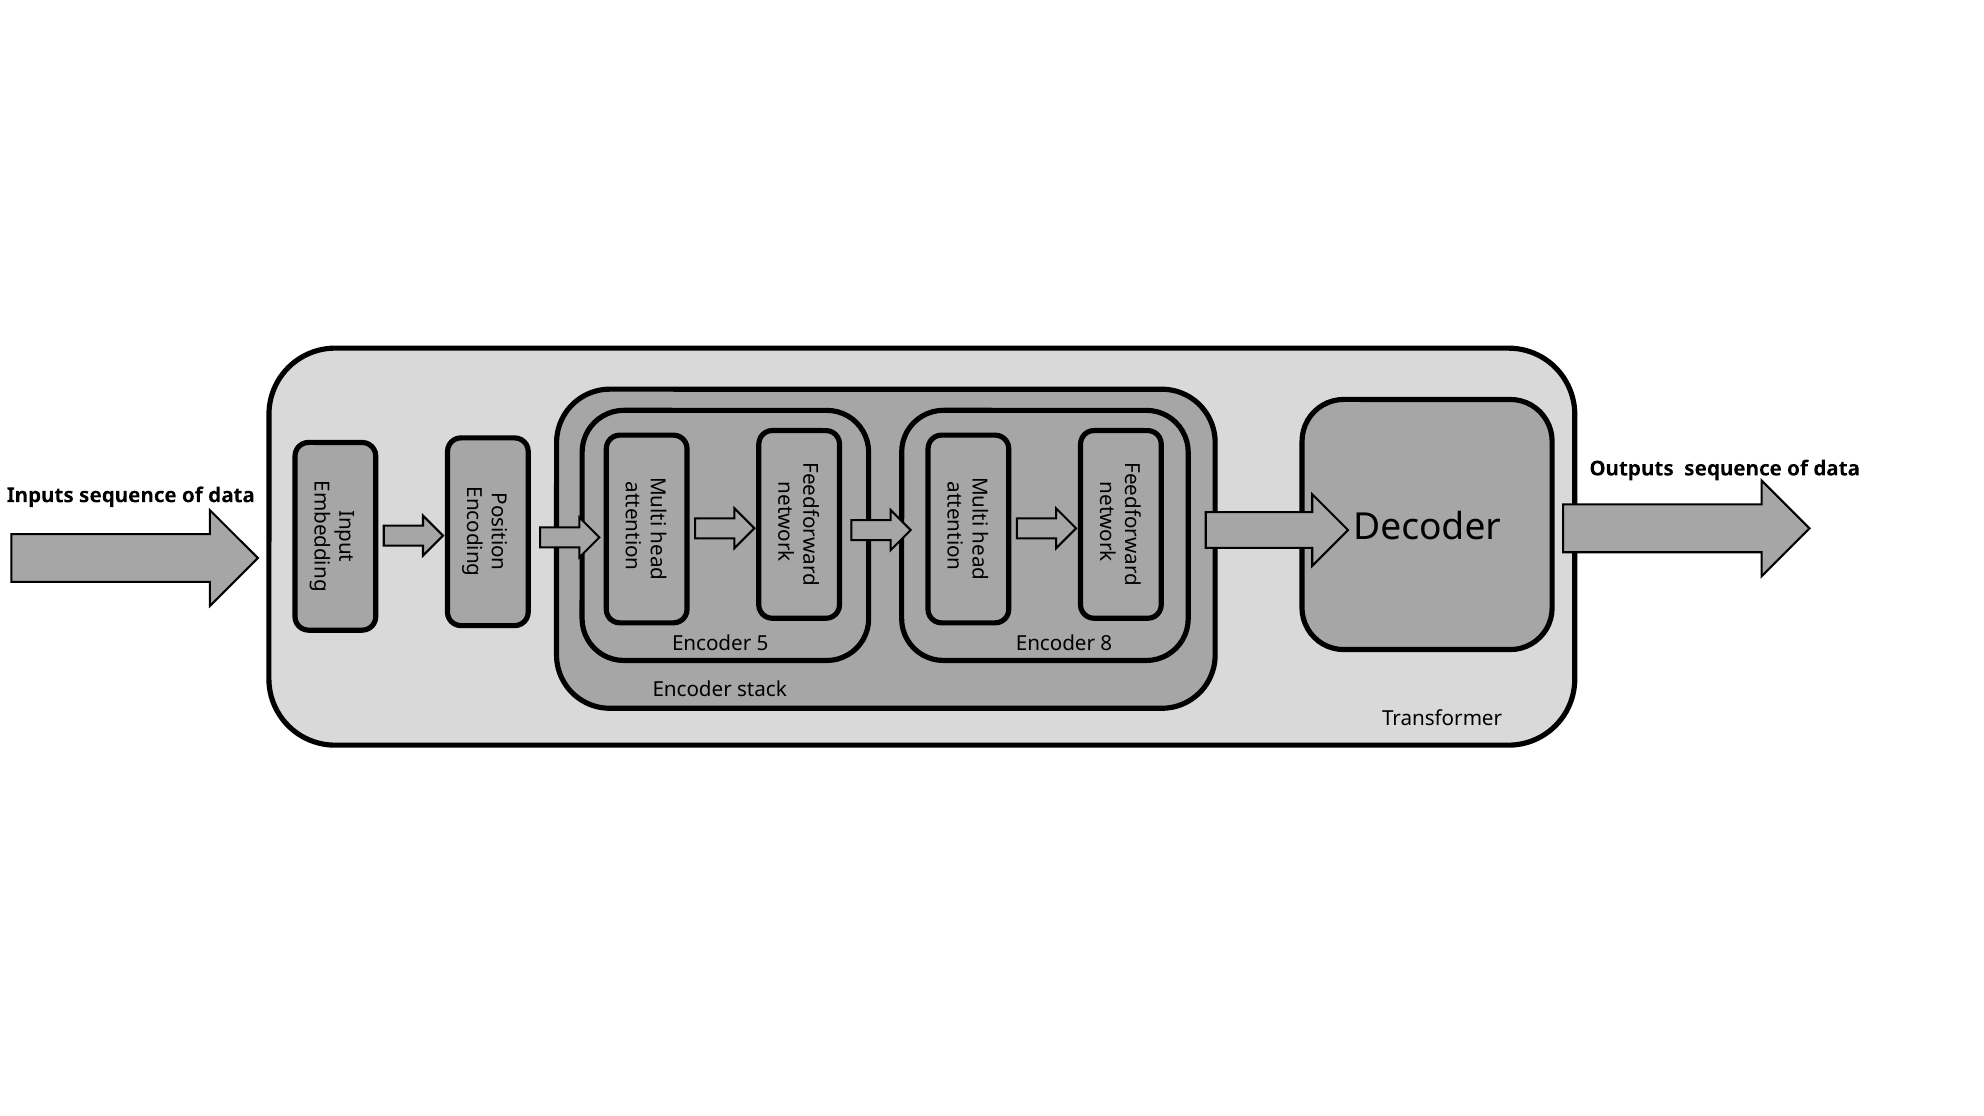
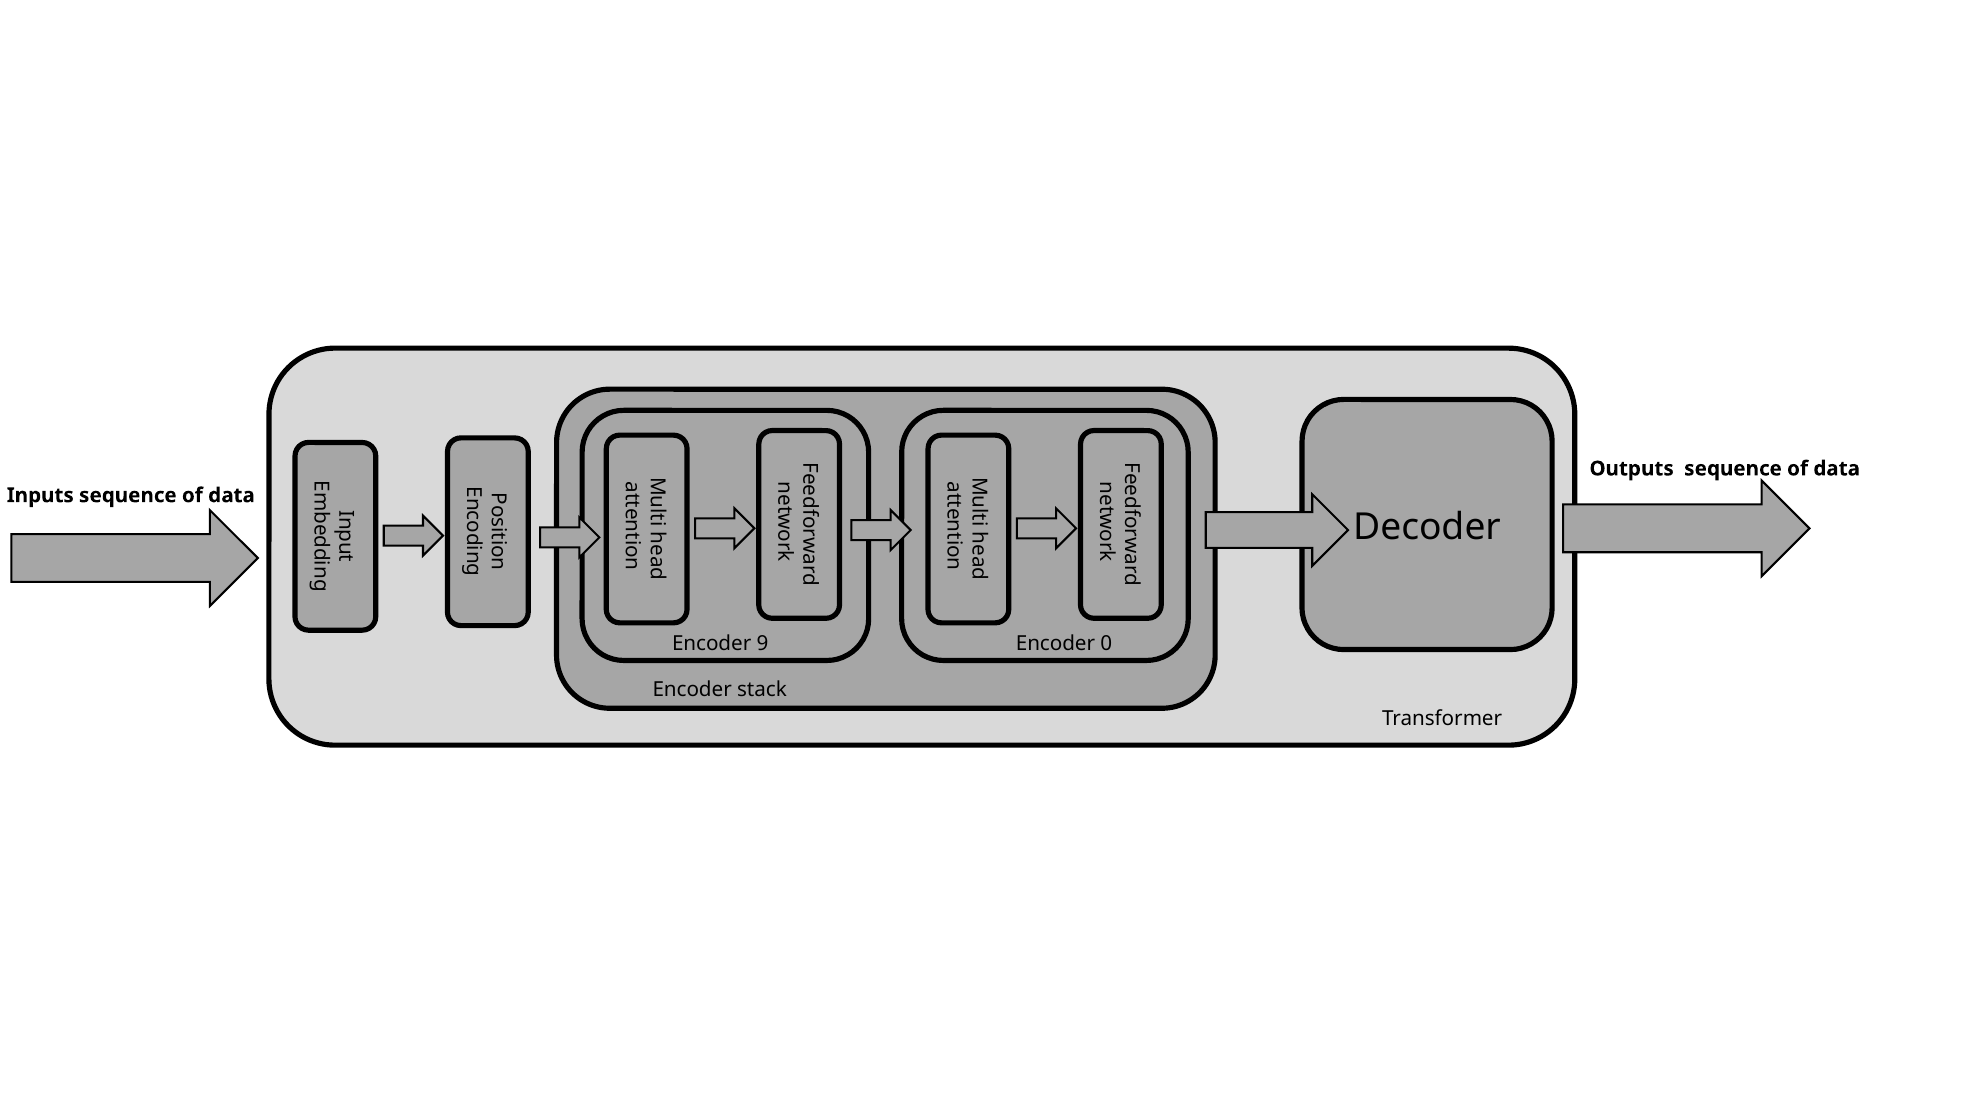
5: 5 -> 9
8: 8 -> 0
